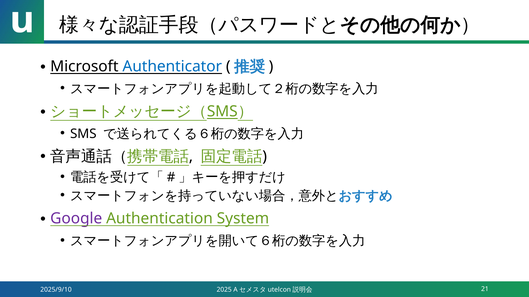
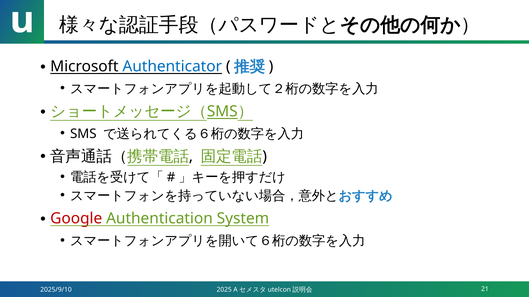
Google colour: purple -> red
